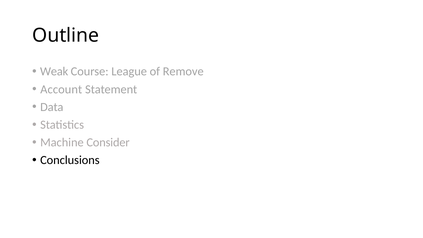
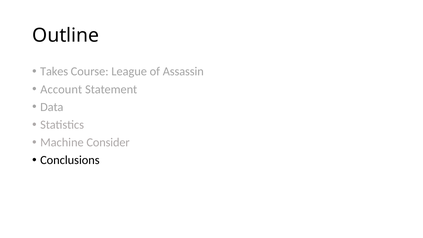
Weak: Weak -> Takes
Remove: Remove -> Assassin
